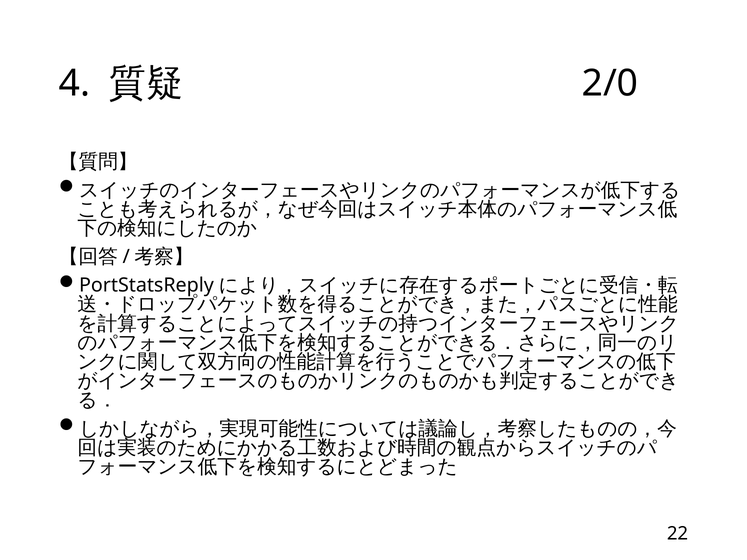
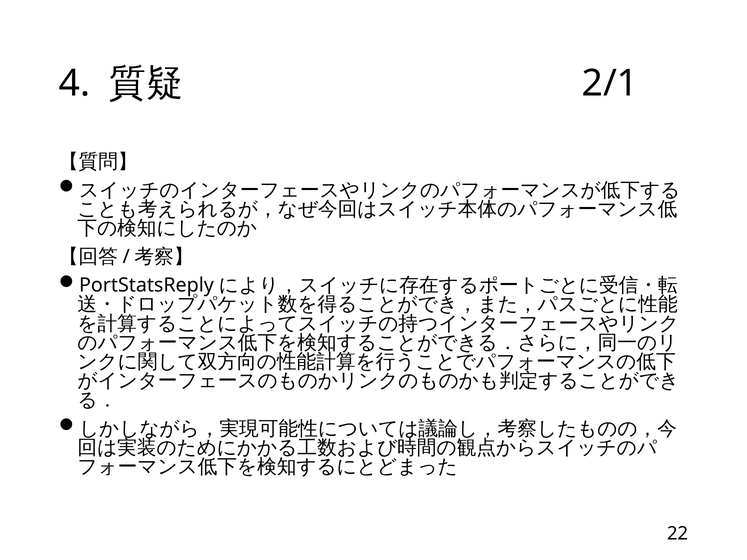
2/0: 2/0 -> 2/1
